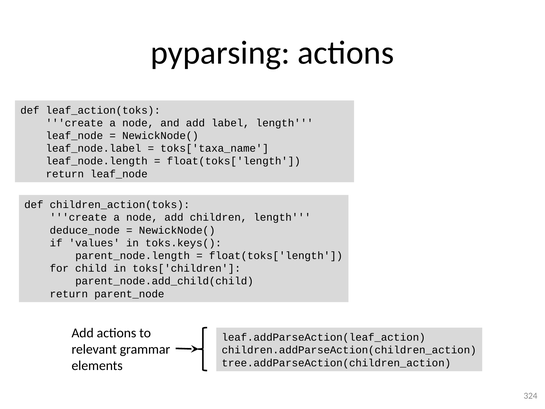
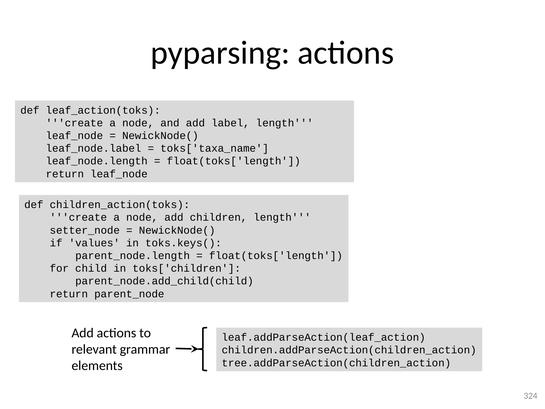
deduce_node: deduce_node -> setter_node
